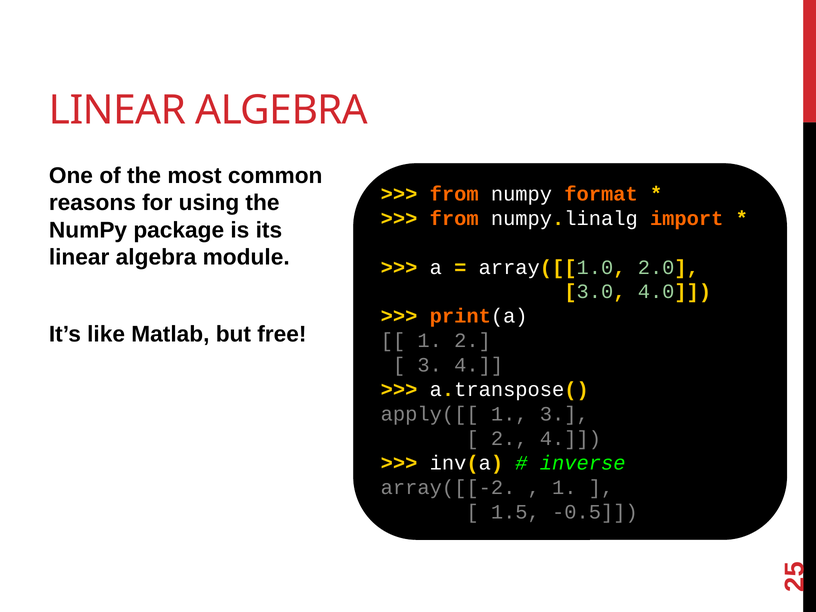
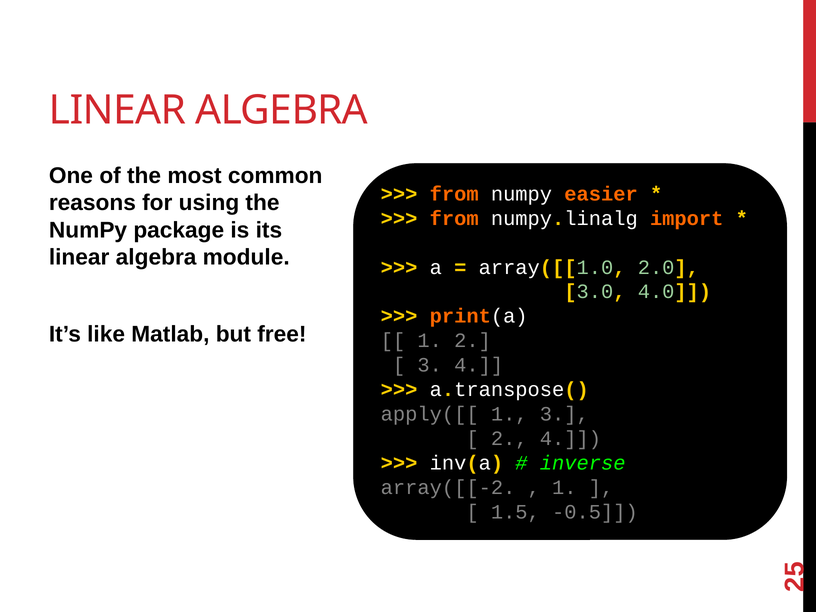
format: format -> easier
